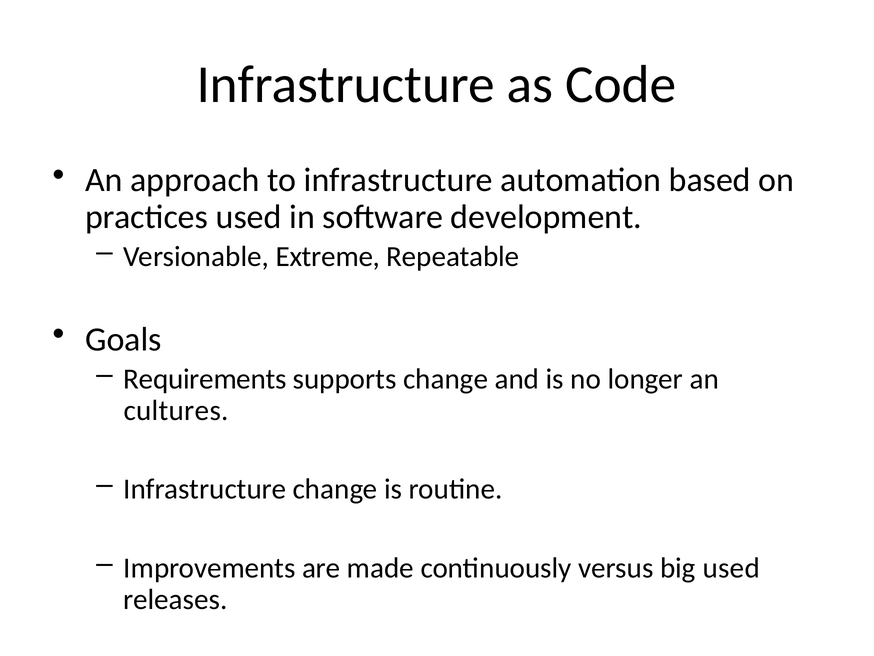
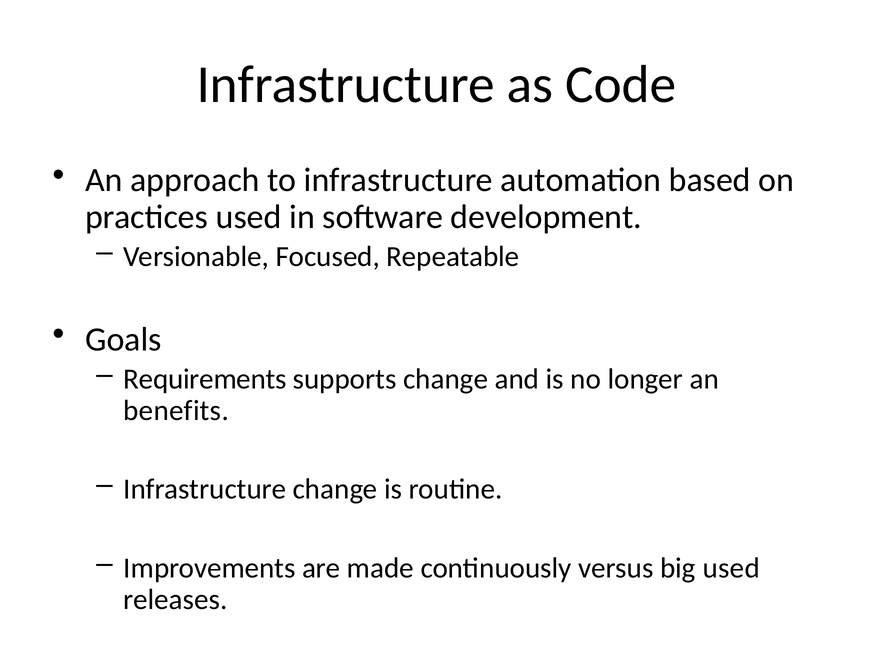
Extreme: Extreme -> Focused
cultures: cultures -> benefits
